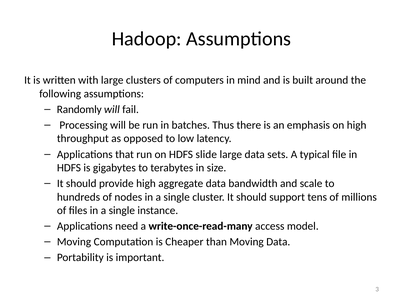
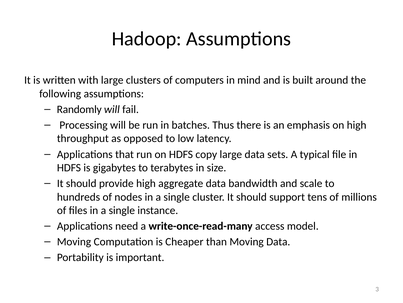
slide: slide -> copy
